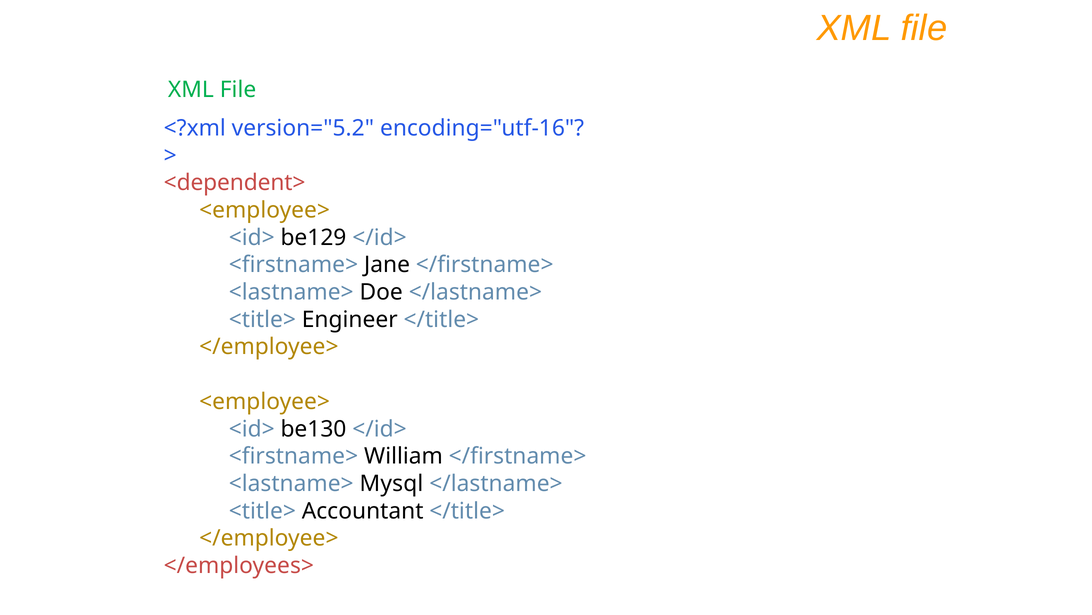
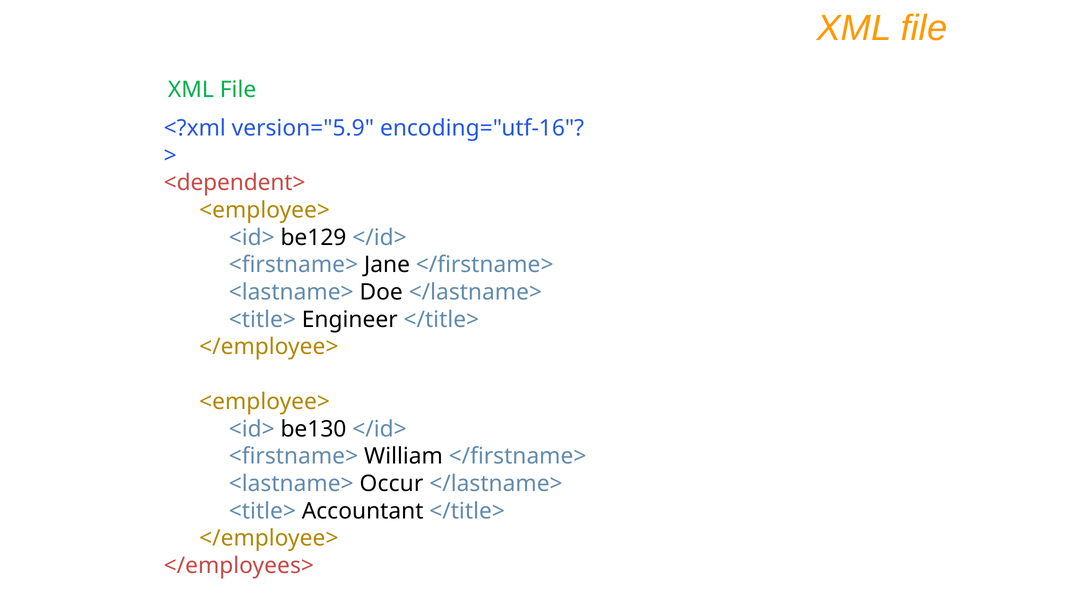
version="5.2: version="5.2 -> version="5.9
Mysql: Mysql -> Occur
